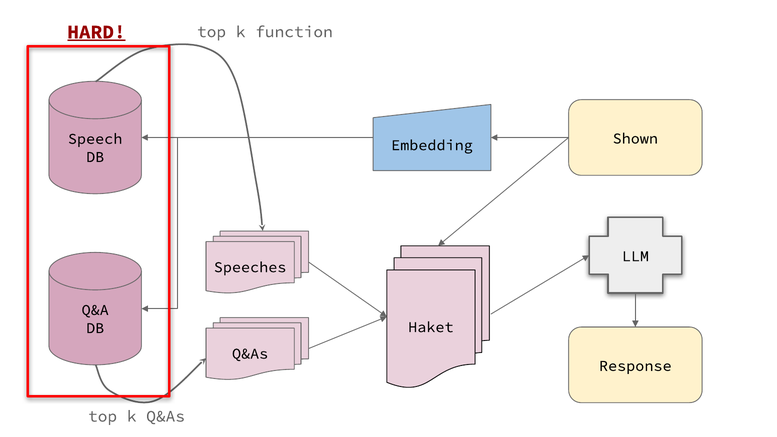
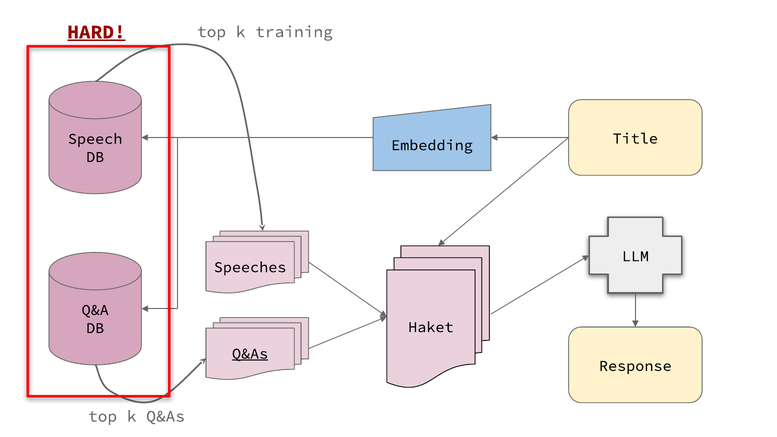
function: function -> training
Shown: Shown -> Title
Q&As at (250, 354) underline: none -> present
